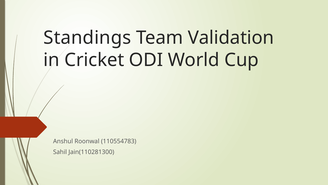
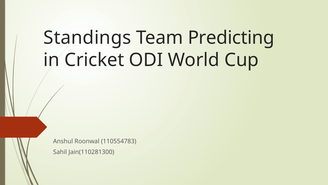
Validation: Validation -> Predicting
